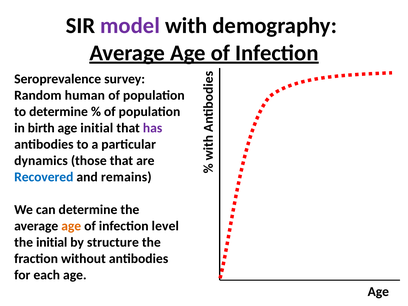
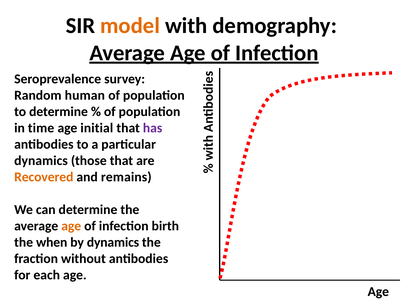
model colour: purple -> orange
birth: birth -> time
Recovered colour: blue -> orange
level: level -> birth
the initial: initial -> when
by structure: structure -> dynamics
